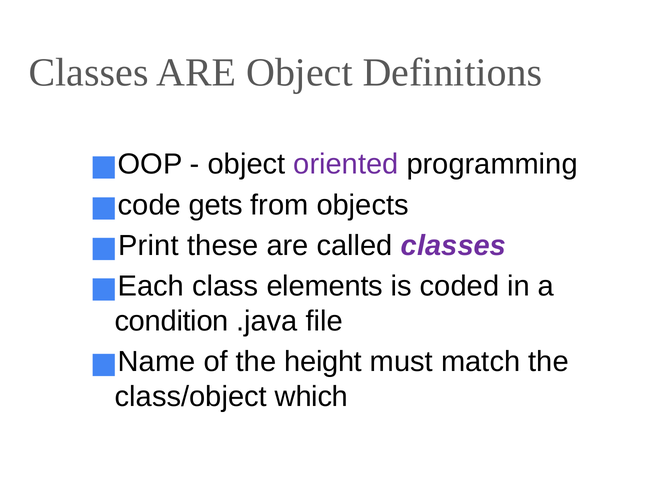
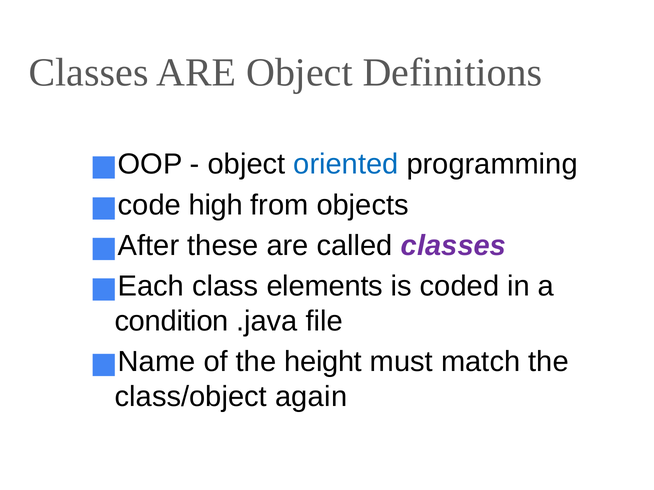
oriented colour: purple -> blue
gets: gets -> high
Print: Print -> After
which: which -> again
